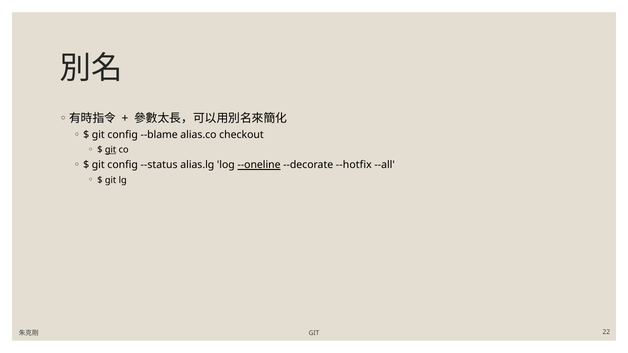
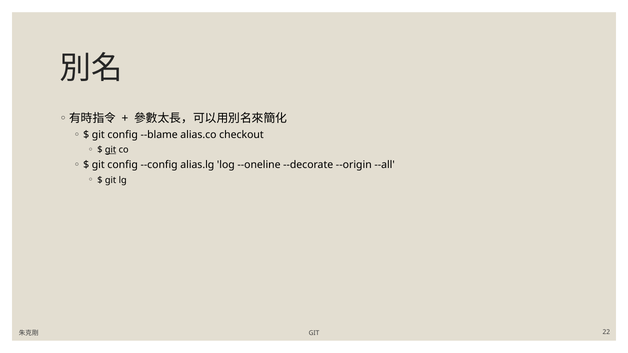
--status: --status -> --config
--oneline underline: present -> none
--hotfix: --hotfix -> --origin
